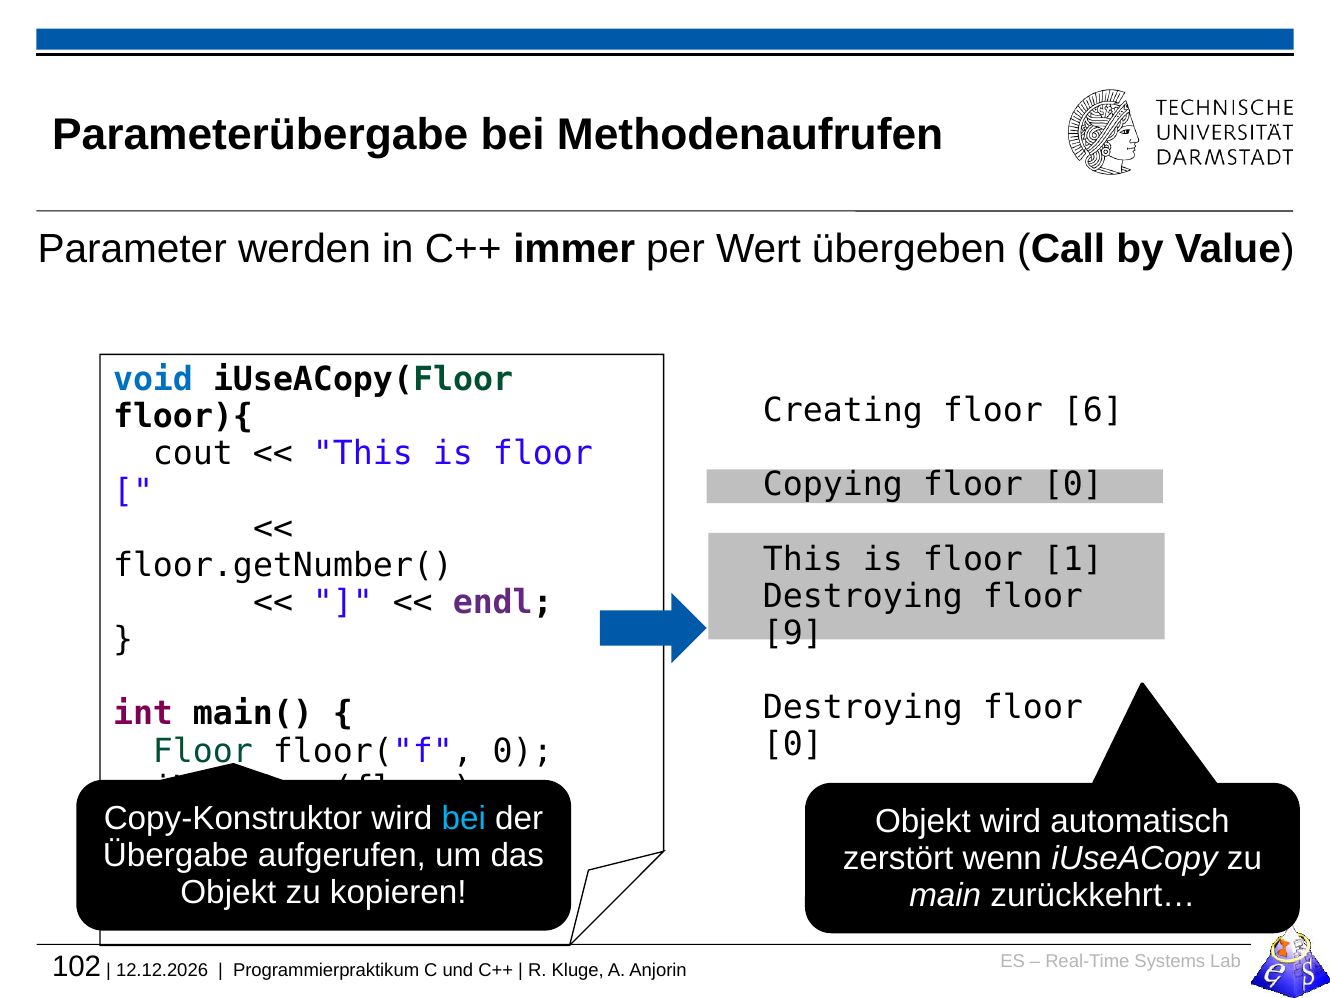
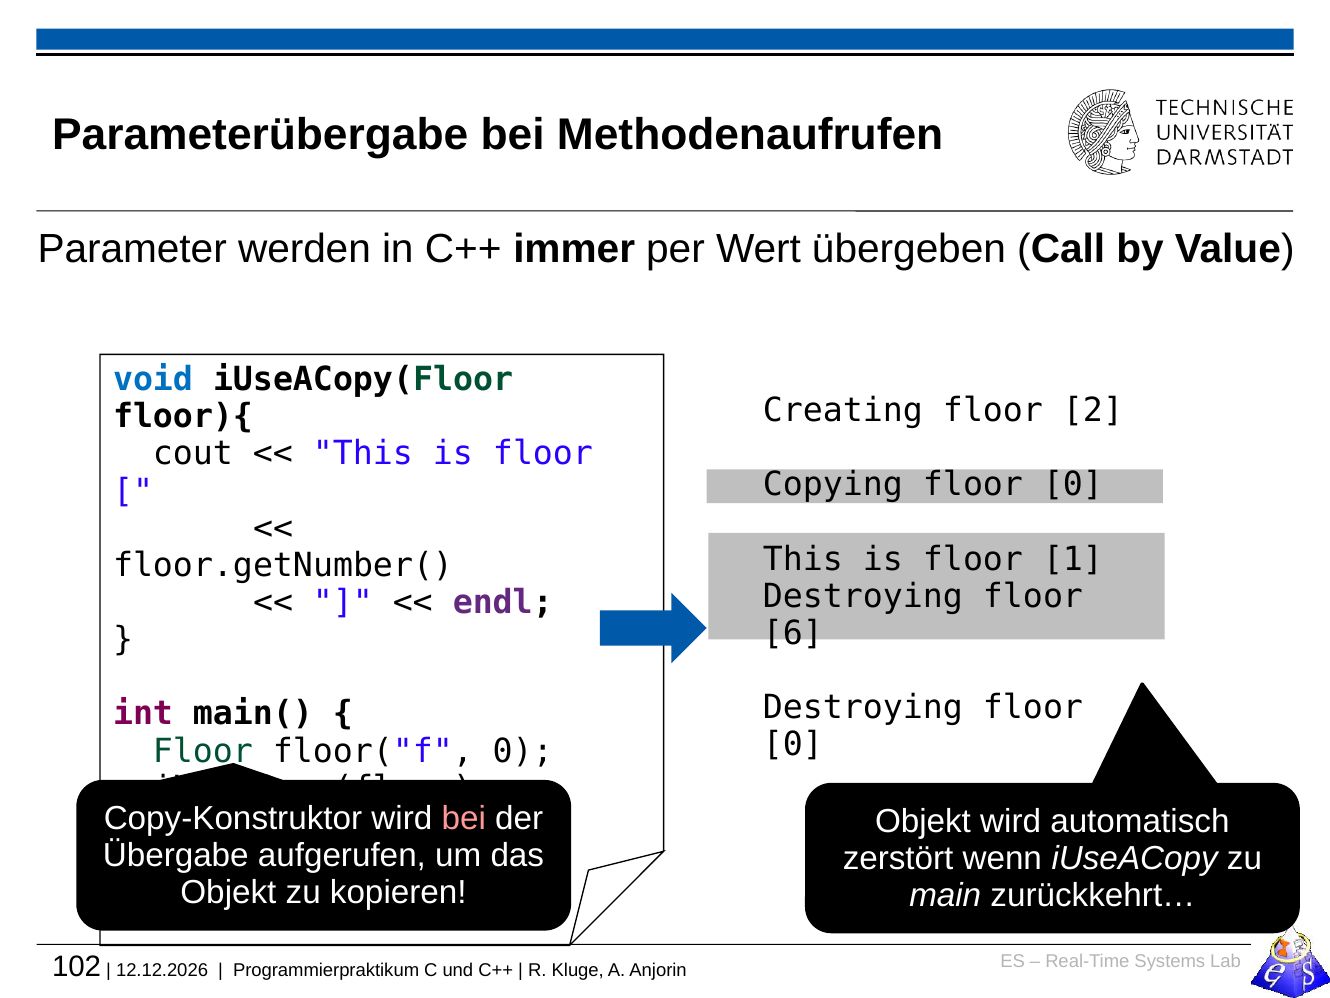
6: 6 -> 2
9: 9 -> 6
bei at (464, 818) colour: light blue -> pink
